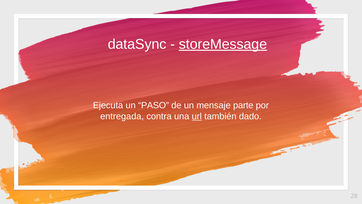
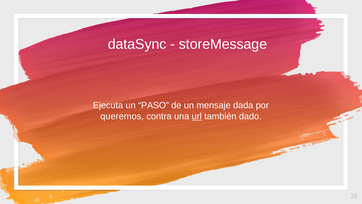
storeMessage underline: present -> none
parte: parte -> dada
entregada: entregada -> queremos
